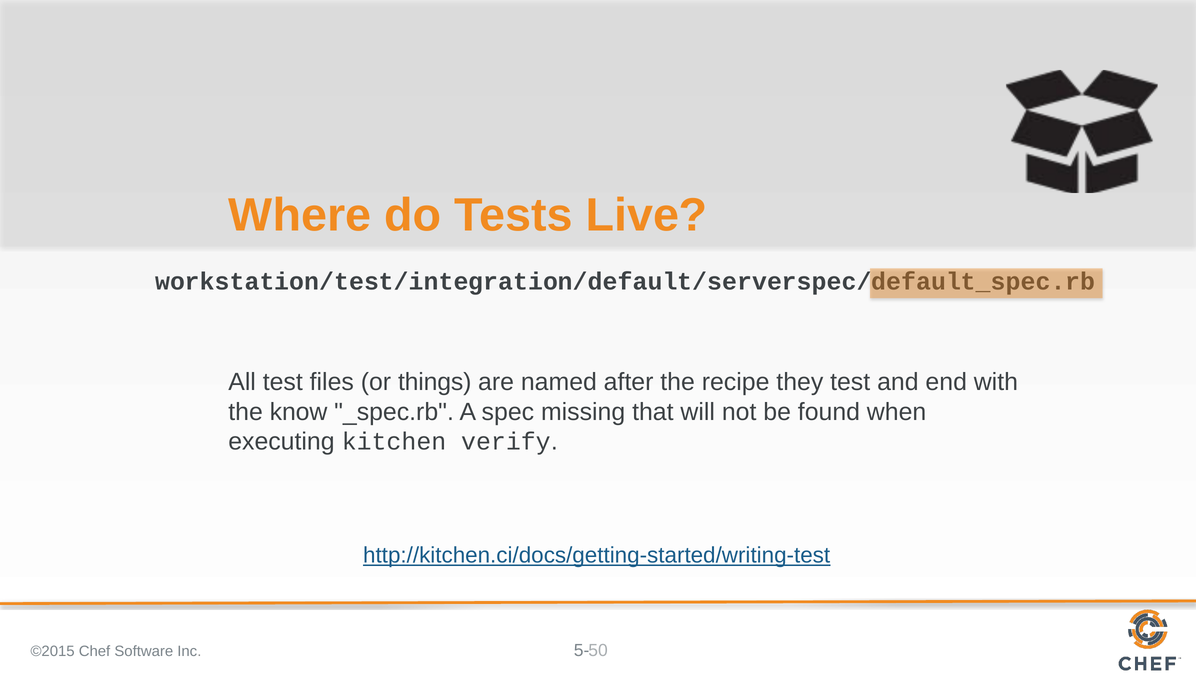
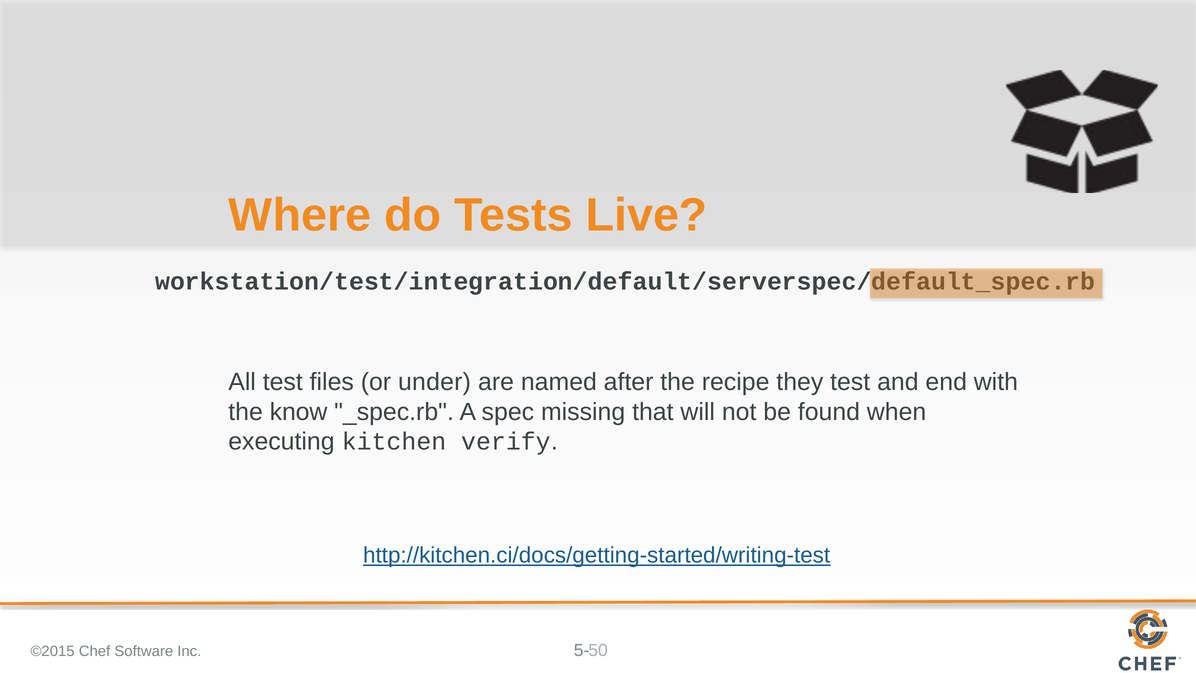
things: things -> under
